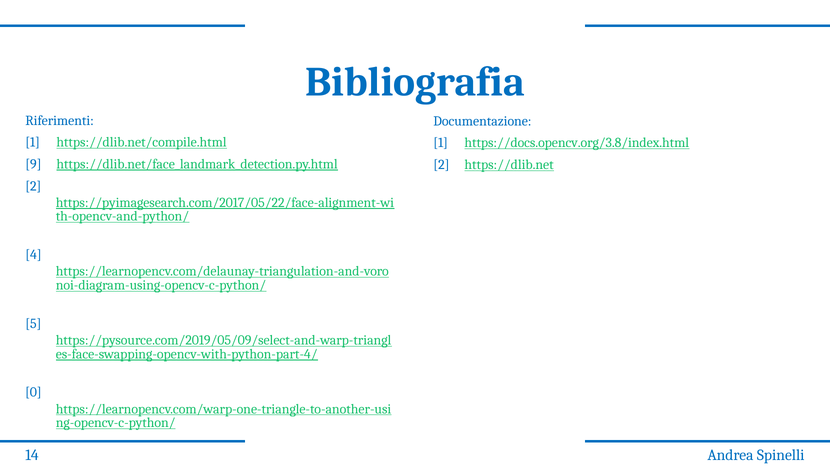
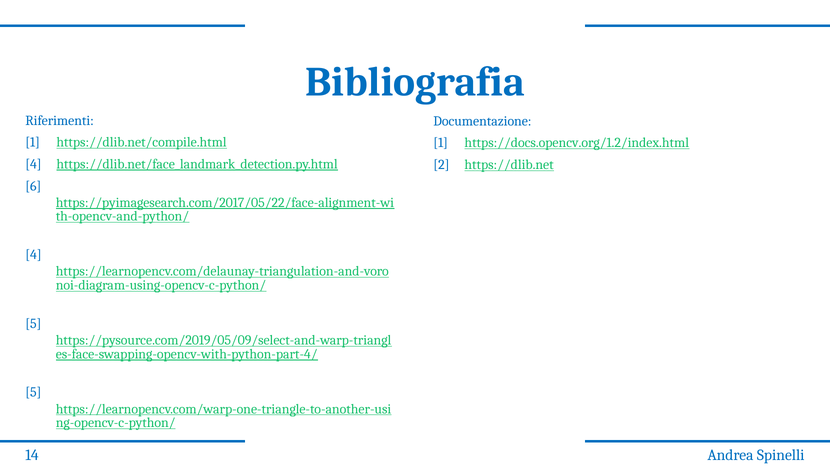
https://docs.opencv.org/3.8/index.html: https://docs.opencv.org/3.8/index.html -> https://docs.opencv.org/1.2/index.html
9 at (33, 164): 9 -> 4
2 at (33, 186): 2 -> 6
0 at (33, 392): 0 -> 5
